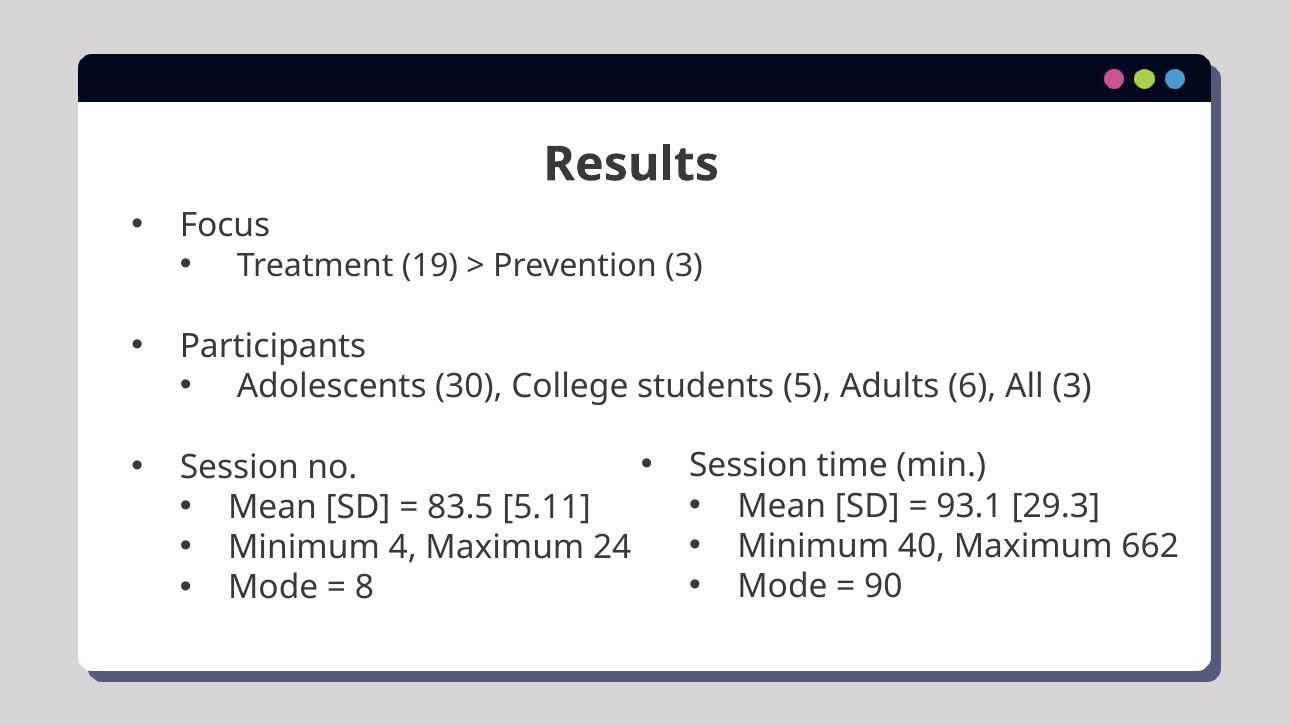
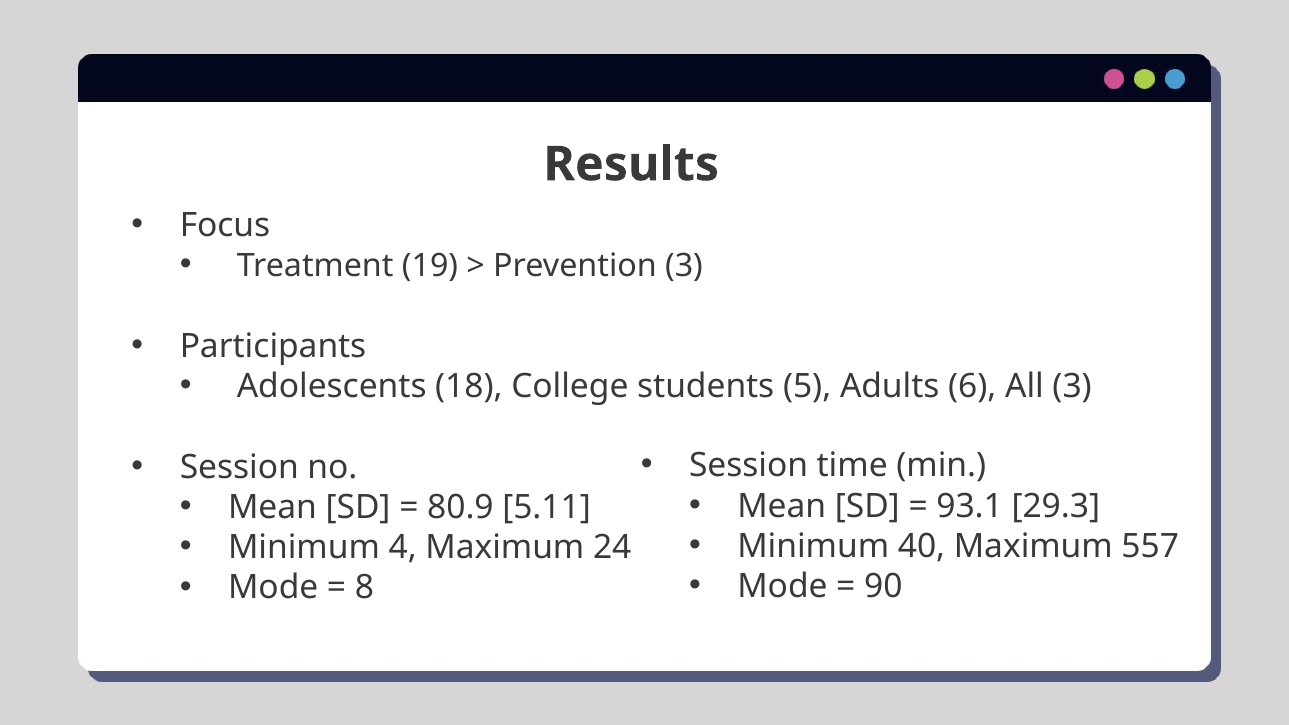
30: 30 -> 18
83.5: 83.5 -> 80.9
662: 662 -> 557
